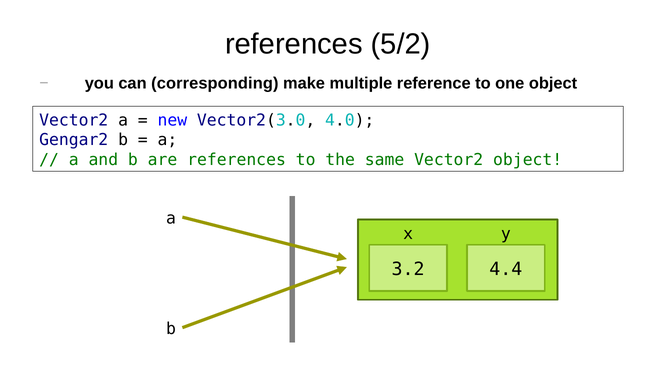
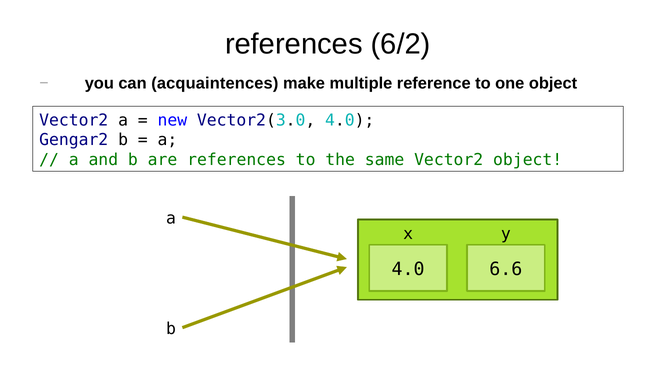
5/2: 5/2 -> 6/2
corresponding: corresponding -> acquaintences
3.2 at (408, 269): 3.2 -> 4.0
4.4: 4.4 -> 6.6
